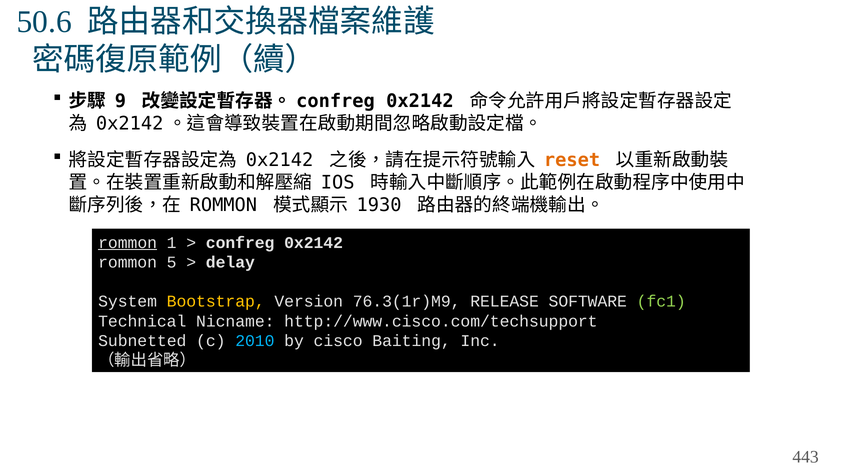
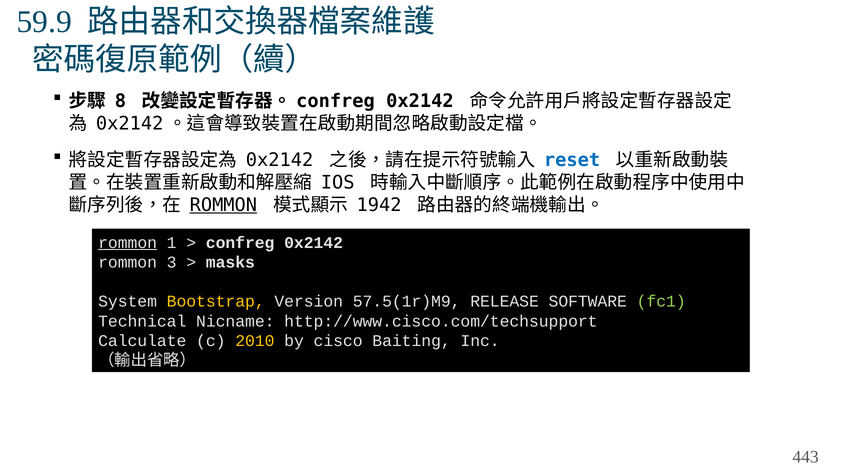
50.6: 50.6 -> 59.9
9: 9 -> 8
reset colour: orange -> blue
ROMMON at (223, 205) underline: none -> present
1930: 1930 -> 1942
5: 5 -> 3
delay: delay -> masks
76.3(1r)M9: 76.3(1r)M9 -> 57.5(1r)M9
Subnetted: Subnetted -> Calculate
2010 colour: light blue -> yellow
